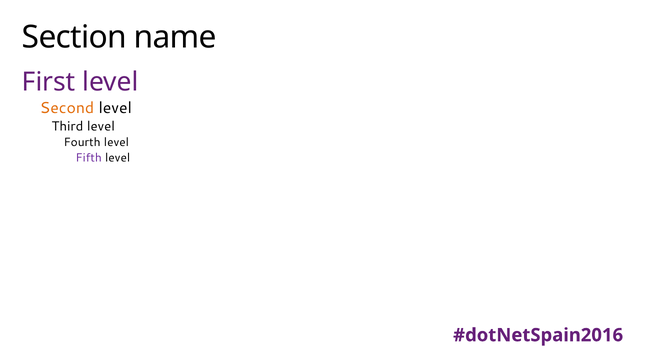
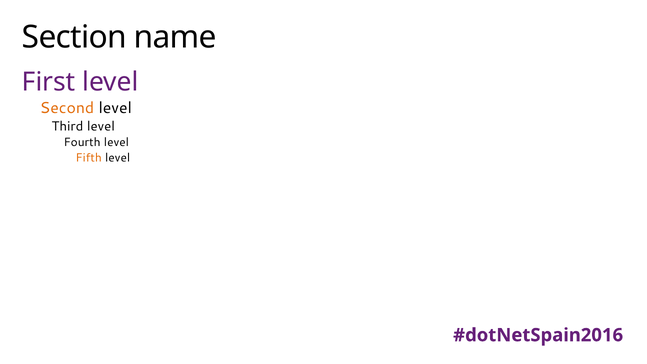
Fifth colour: purple -> orange
